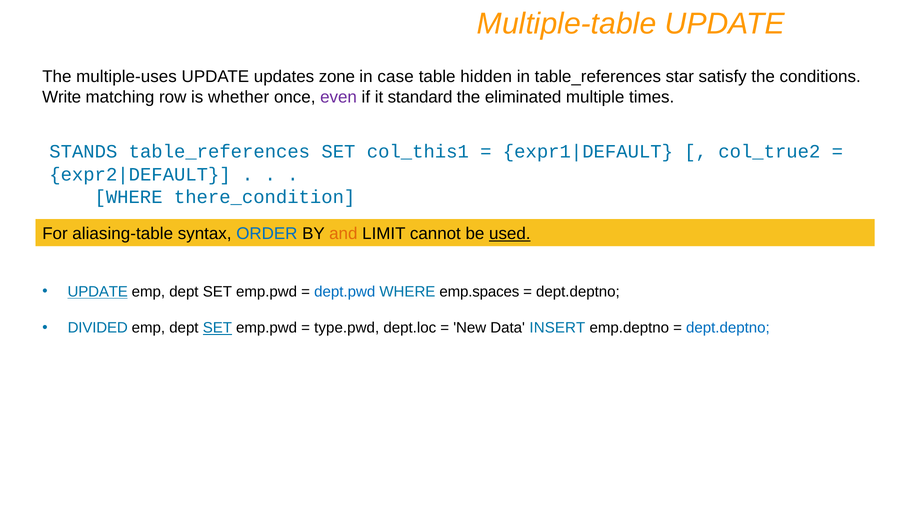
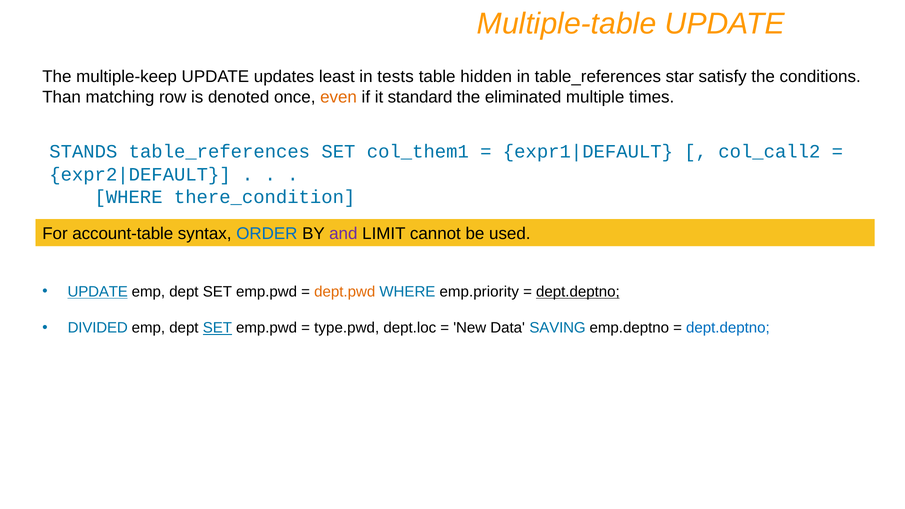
multiple-uses: multiple-uses -> multiple-keep
zone: zone -> least
case: case -> tests
Write: Write -> Than
whether: whether -> denoted
even colour: purple -> orange
col_this1: col_this1 -> col_them1
col_true2: col_true2 -> col_call2
aliasing-table: aliasing-table -> account-table
and colour: orange -> purple
used underline: present -> none
dept.pwd colour: blue -> orange
emp.spaces: emp.spaces -> emp.priority
dept.deptno at (578, 292) underline: none -> present
INSERT: INSERT -> SAVING
